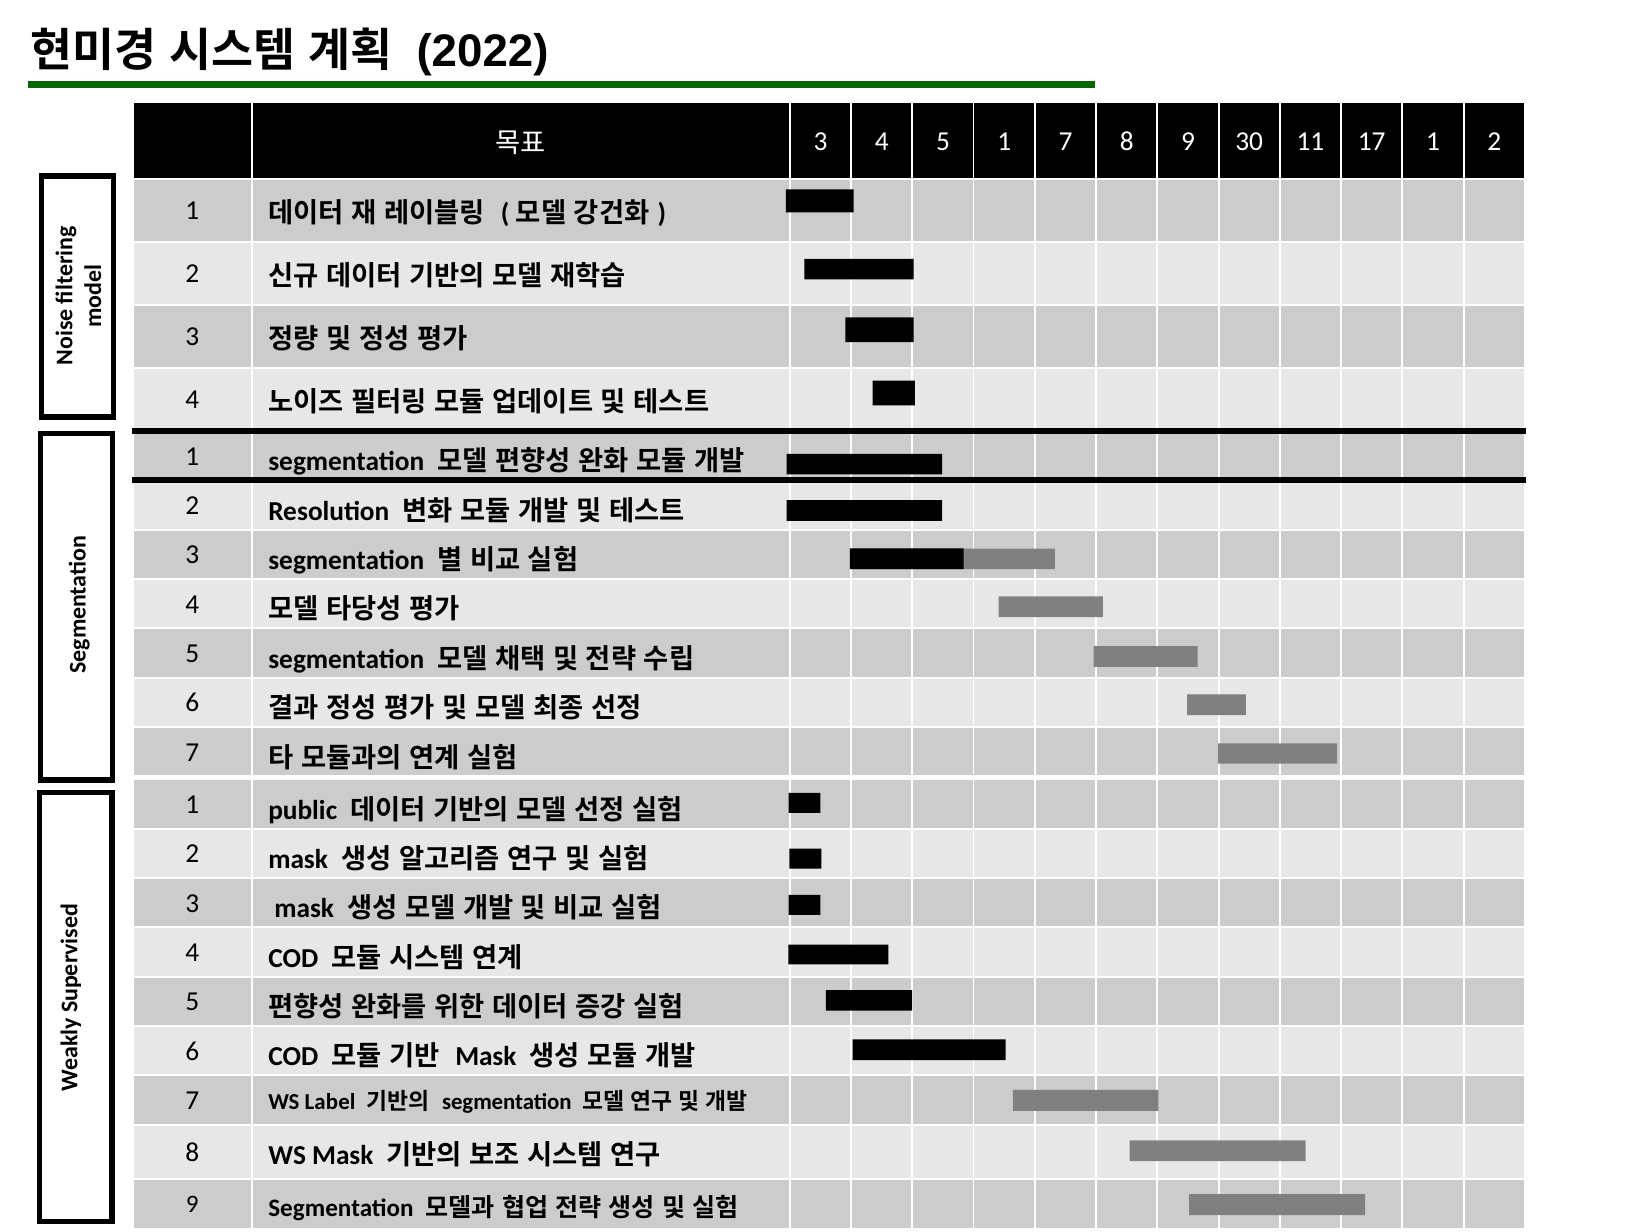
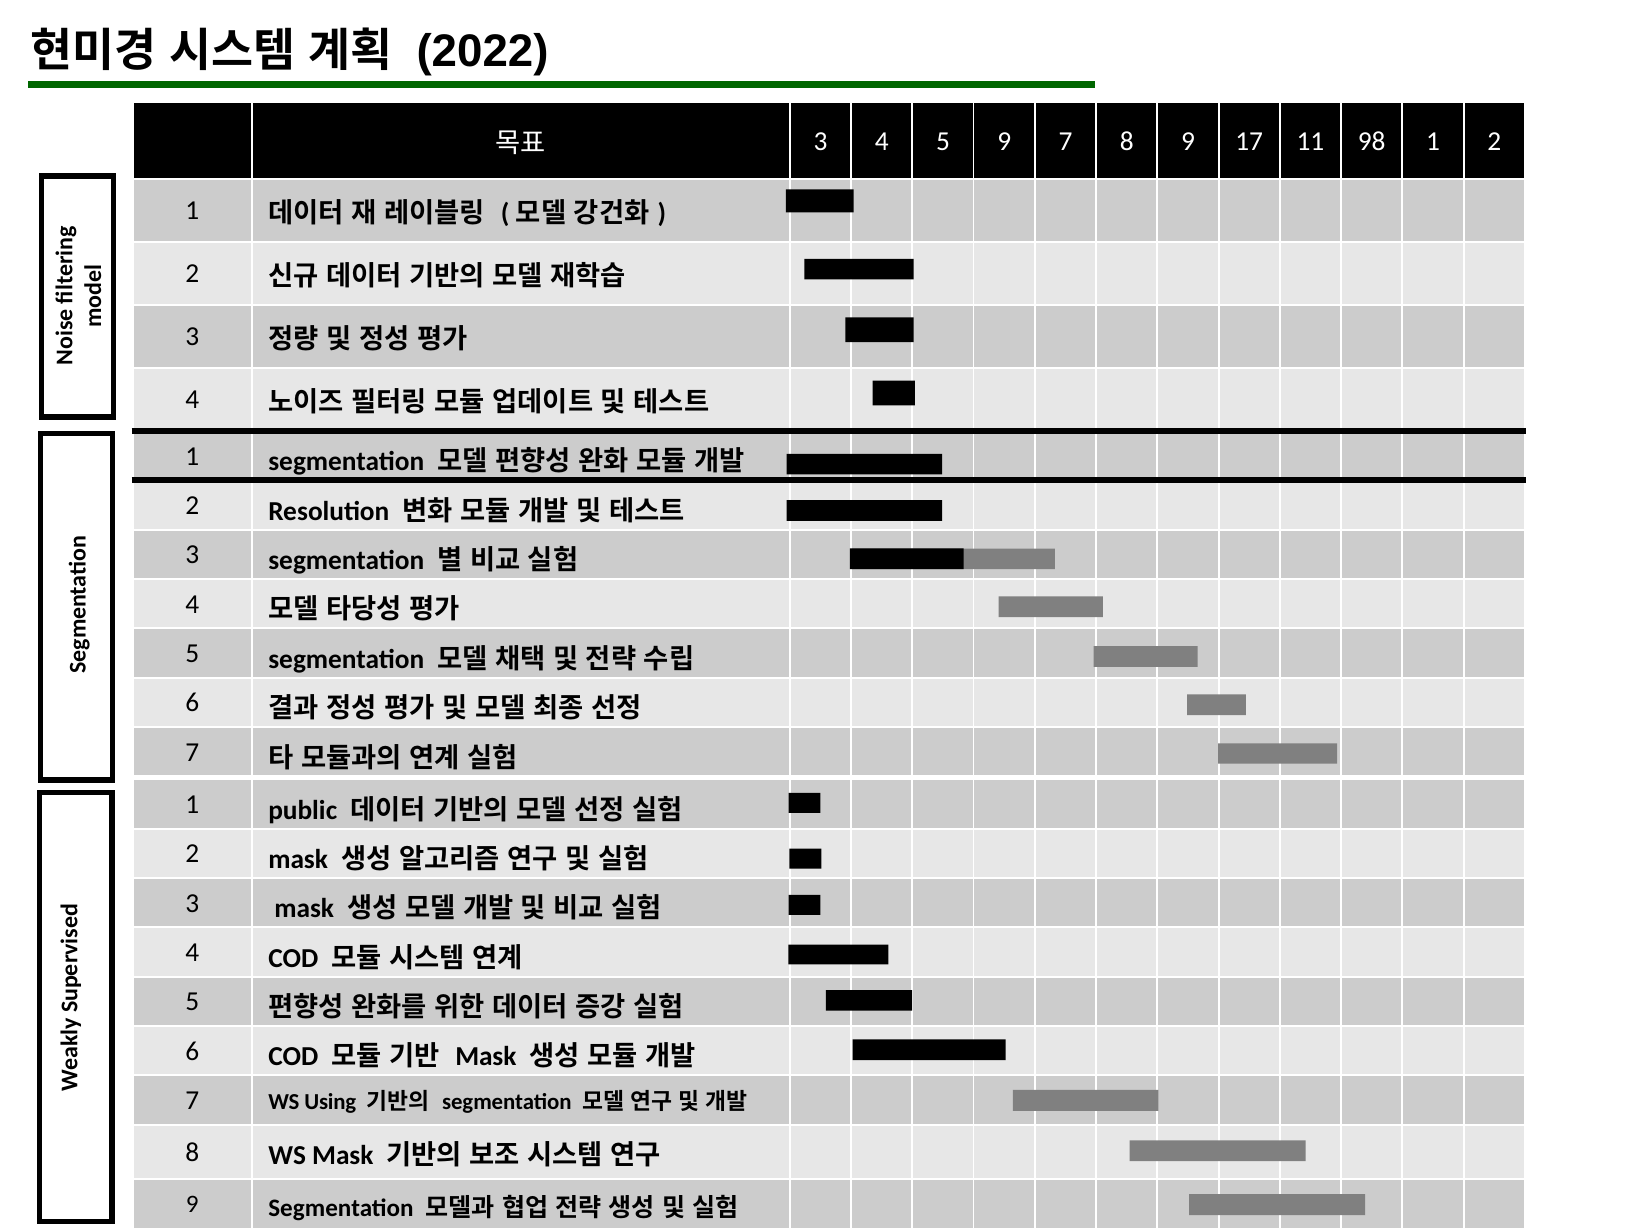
5 1: 1 -> 9
30: 30 -> 17
17: 17 -> 98
Label: Label -> Using
